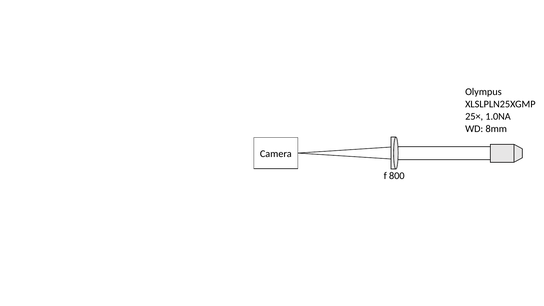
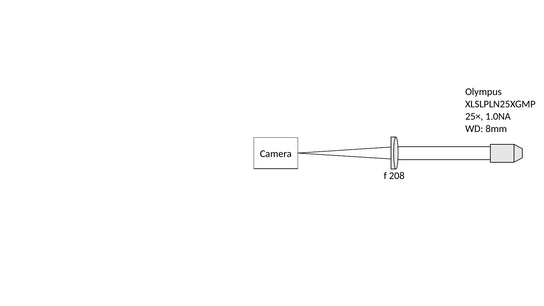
800: 800 -> 208
